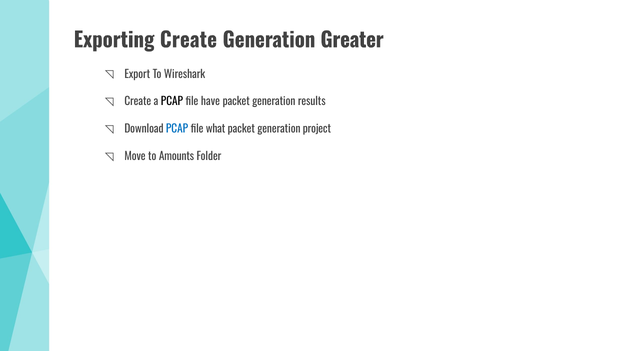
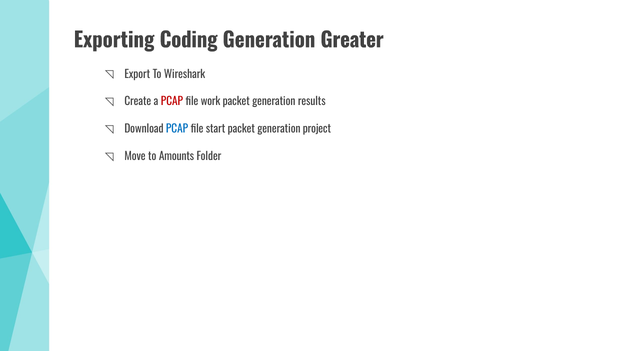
Exporting Create: Create -> Coding
PCAP at (172, 102) colour: black -> red
have: have -> work
what: what -> start
